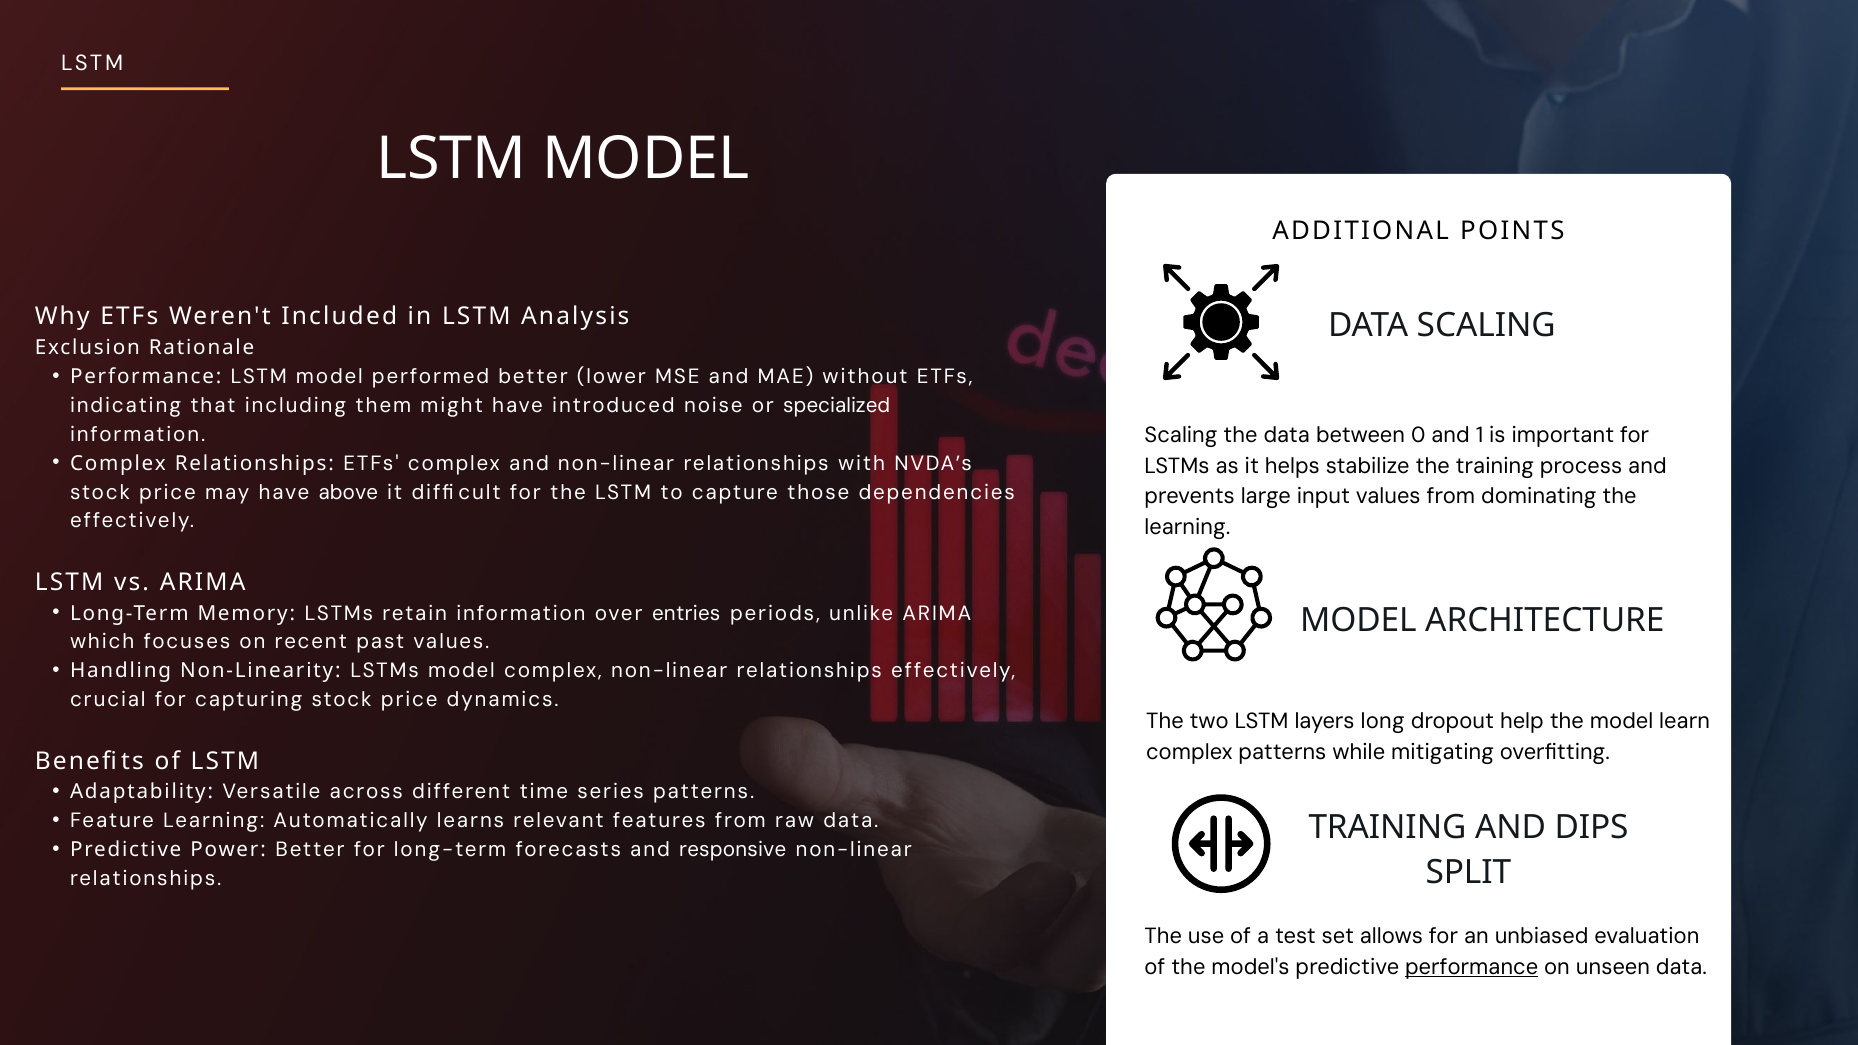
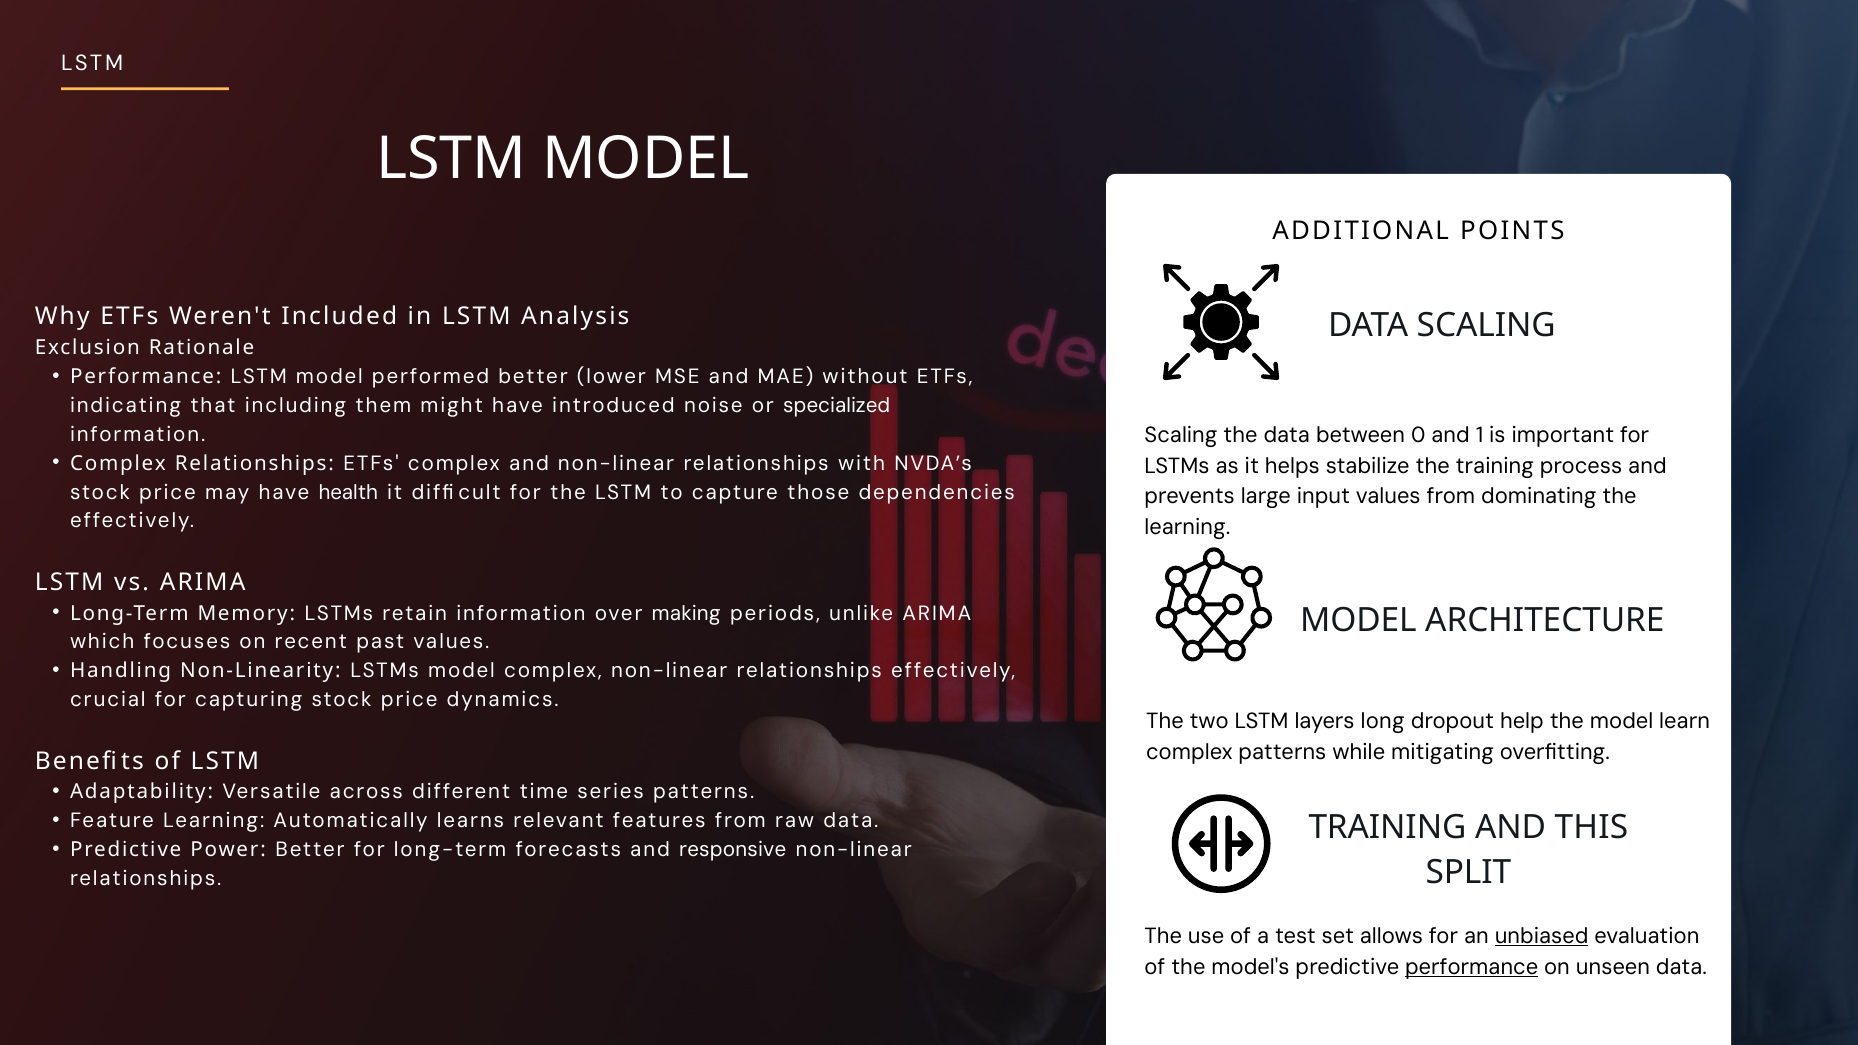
above: above -> health
entries: entries -> making
DIPS: DIPS -> THIS
unbiased underline: none -> present
